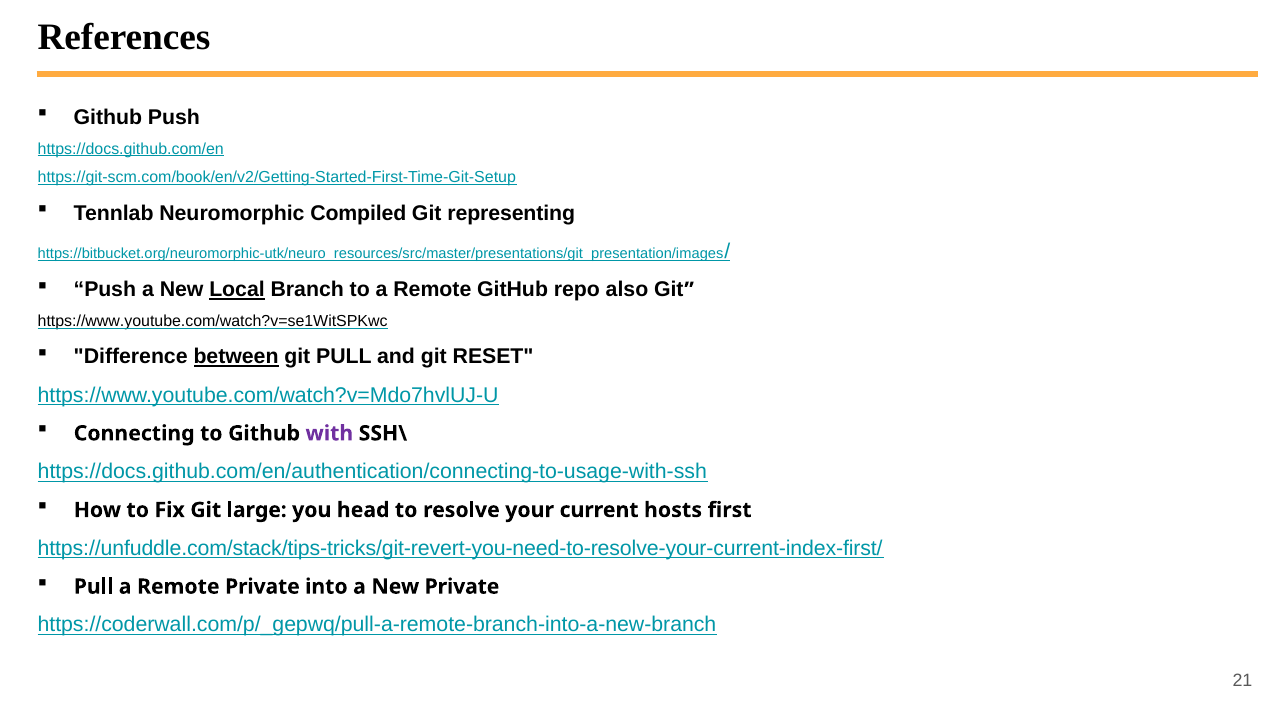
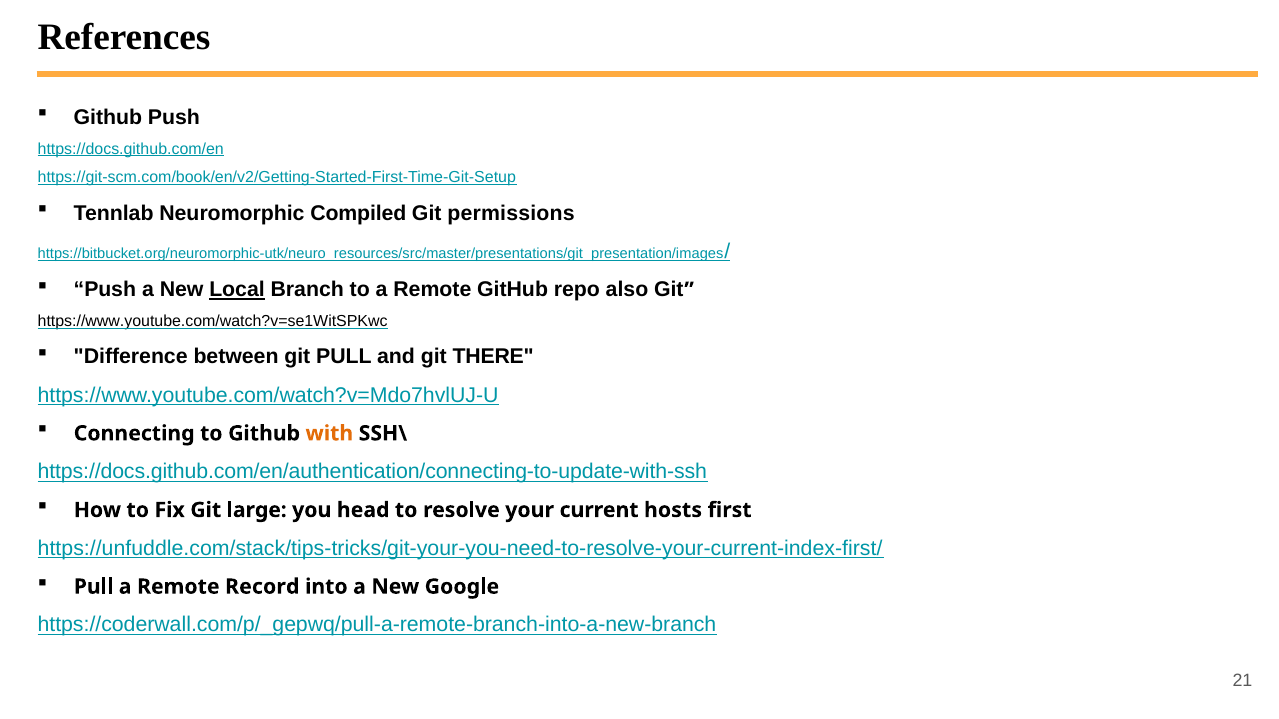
representing: representing -> permissions
between underline: present -> none
RESET: RESET -> THERE
with colour: purple -> orange
https://docs.github.com/en/authentication/connecting-to-usage-with-ssh: https://docs.github.com/en/authentication/connecting-to-usage-with-ssh -> https://docs.github.com/en/authentication/connecting-to-update-with-ssh
https://unfuddle.com/stack/tips-tricks/git-revert-you-need-to-resolve-your-current-index-first/: https://unfuddle.com/stack/tips-tricks/git-revert-you-need-to-resolve-your-current-index-first/ -> https://unfuddle.com/stack/tips-tricks/git-your-you-need-to-resolve-your-current-index-first/
Remote Private: Private -> Record
New Private: Private -> Google
